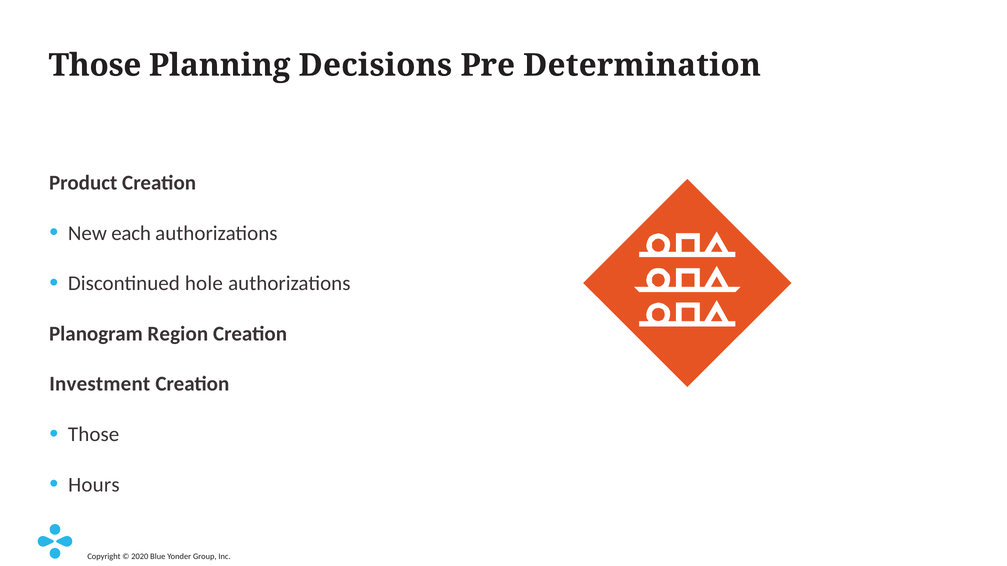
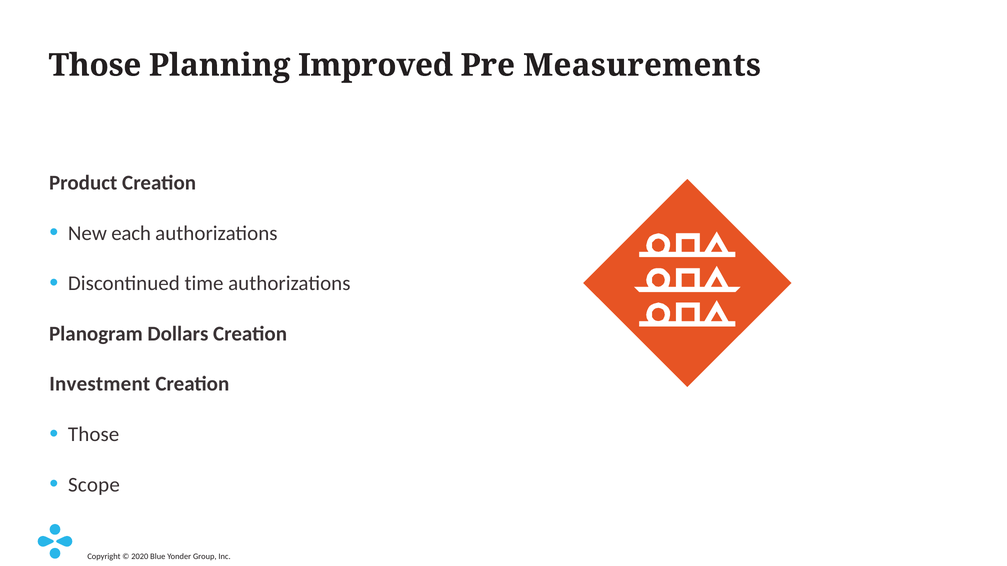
Decisions: Decisions -> Improved
Determination: Determination -> Measurements
hole: hole -> time
Region: Region -> Dollars
Hours: Hours -> Scope
